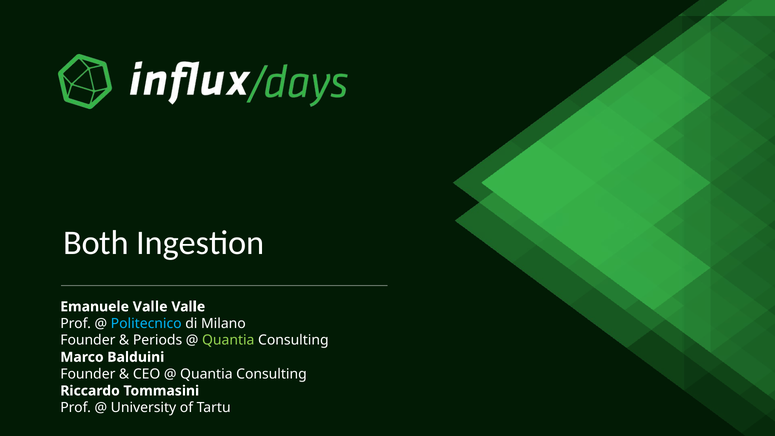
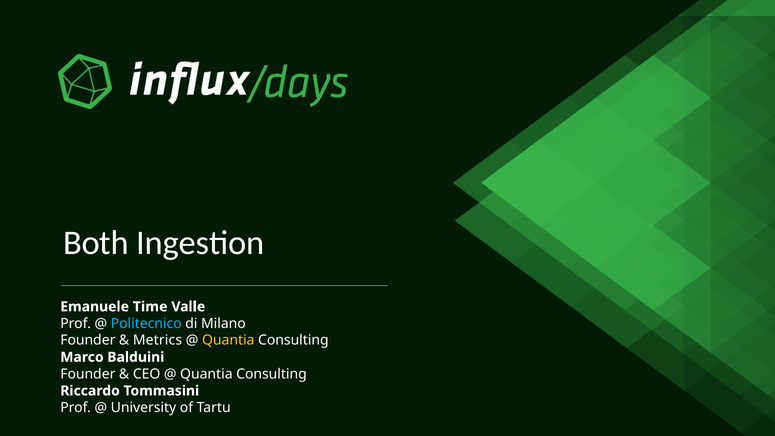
Emanuele Valle: Valle -> Time
Periods: Periods -> Metrics
Quantia at (228, 340) colour: light green -> yellow
